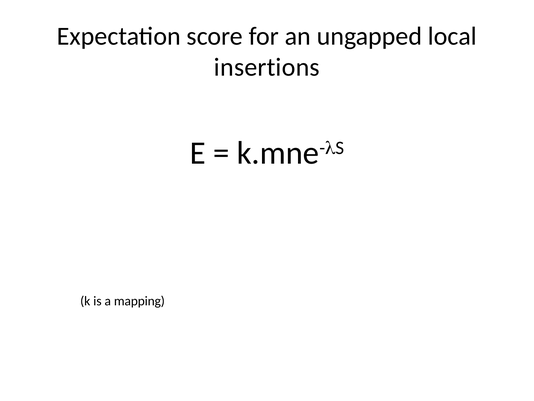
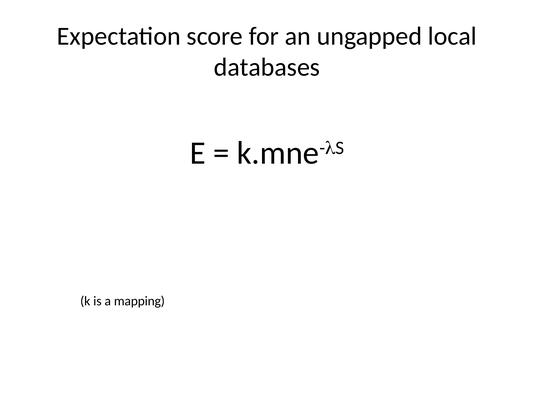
insertions: insertions -> databases
